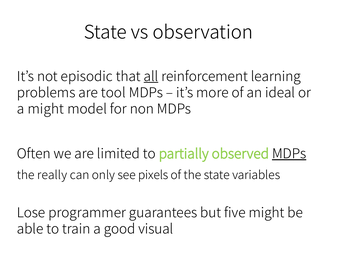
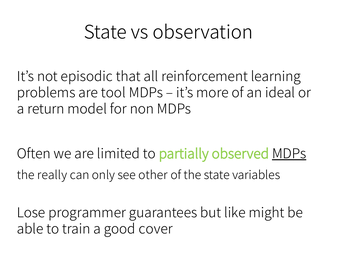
all underline: present -> none
a might: might -> return
pixels: pixels -> other
five: five -> like
visual: visual -> cover
